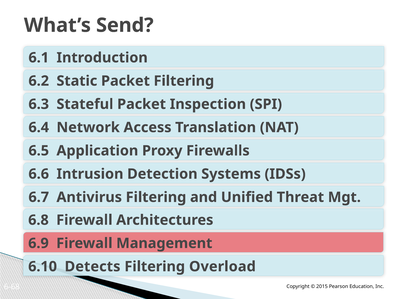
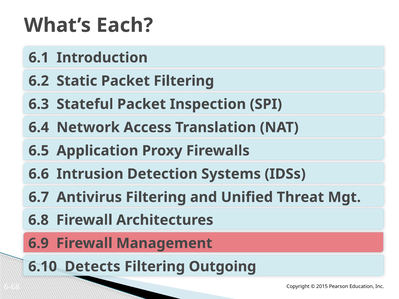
Send: Send -> Each
Overload: Overload -> Outgoing
